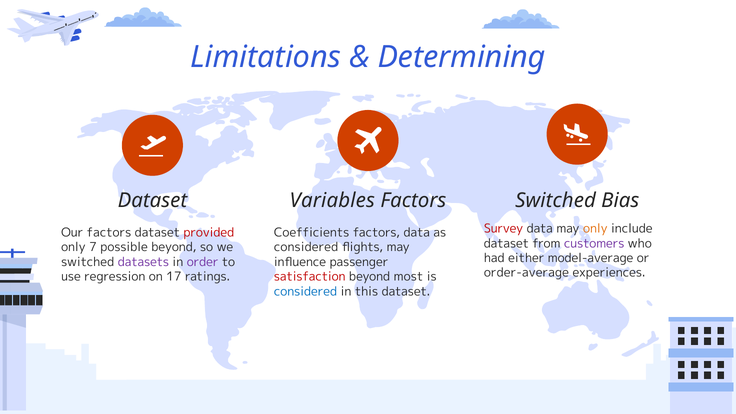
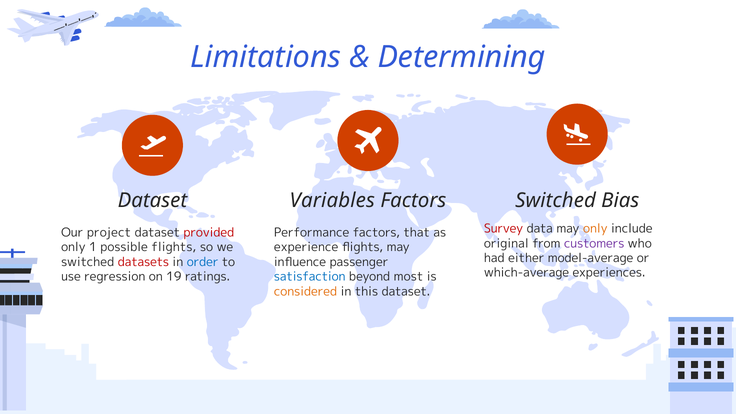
Our factors: factors -> project
Coefficients: Coefficients -> Performance
factors data: data -> that
dataset at (506, 244): dataset -> original
7: 7 -> 1
possible beyond: beyond -> flights
considered at (306, 247): considered -> experience
datasets colour: purple -> red
order colour: purple -> blue
order-average: order-average -> which-average
17: 17 -> 19
satisfaction colour: red -> blue
considered at (306, 292) colour: blue -> orange
